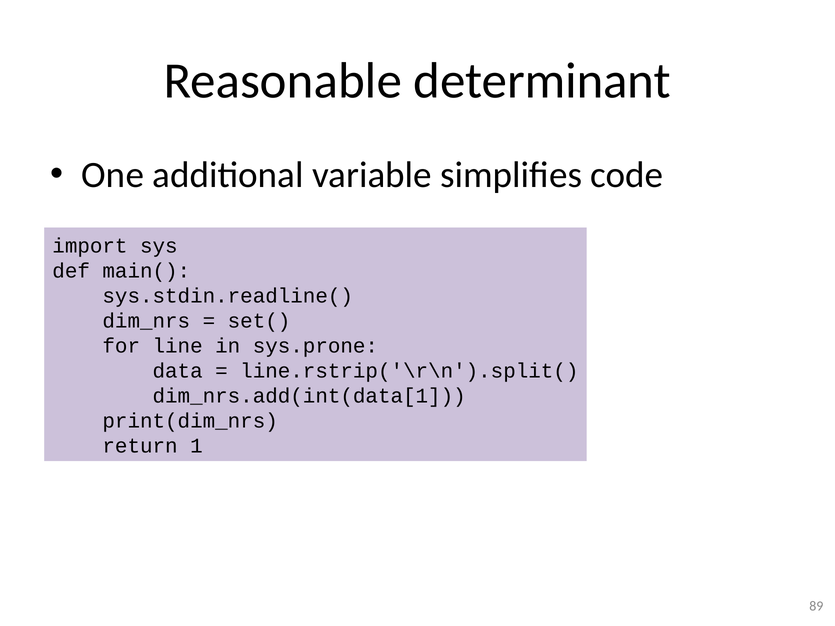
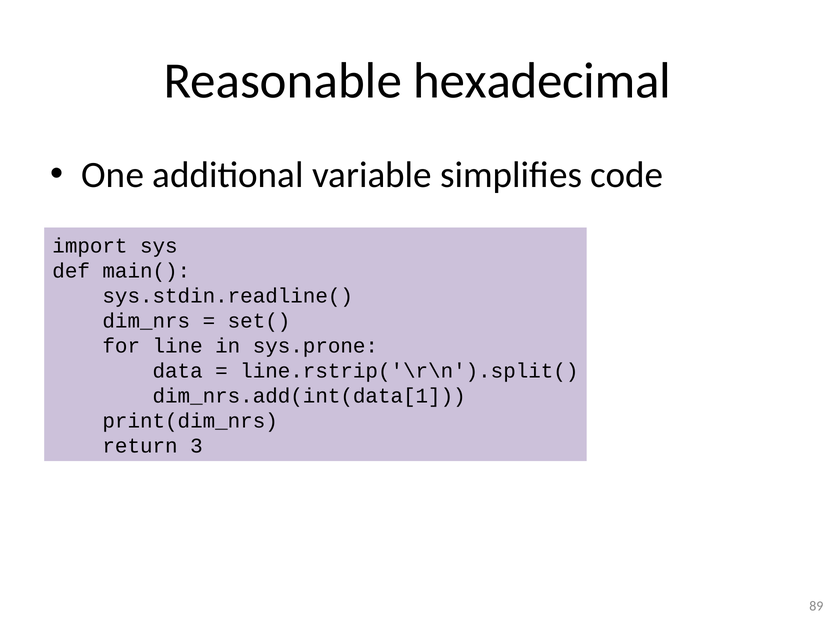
determinant: determinant -> hexadecimal
1: 1 -> 3
